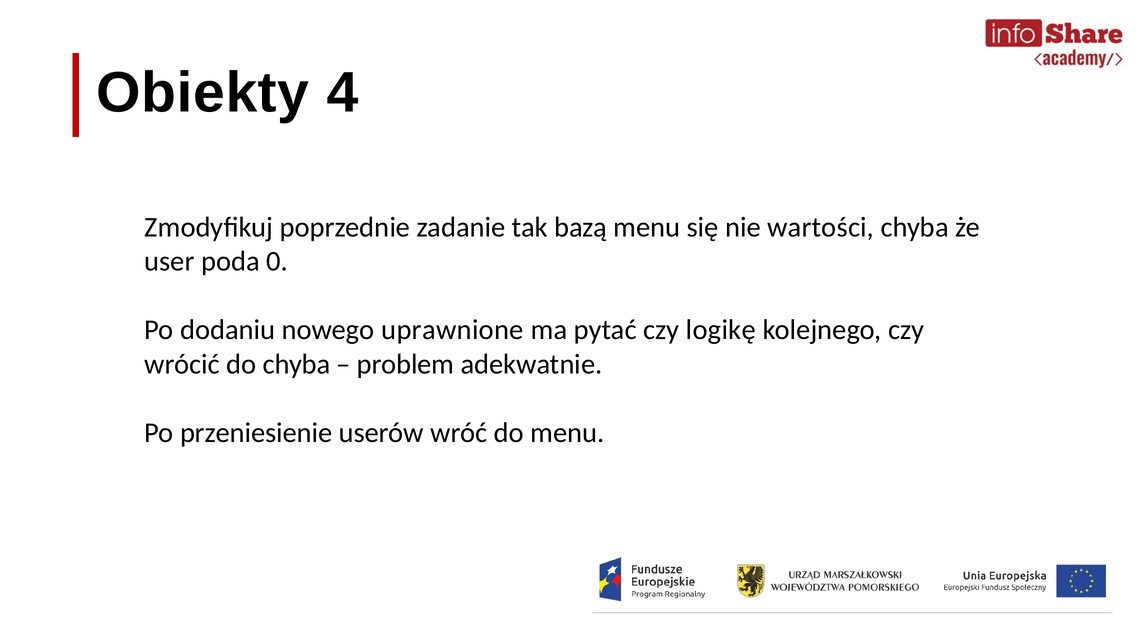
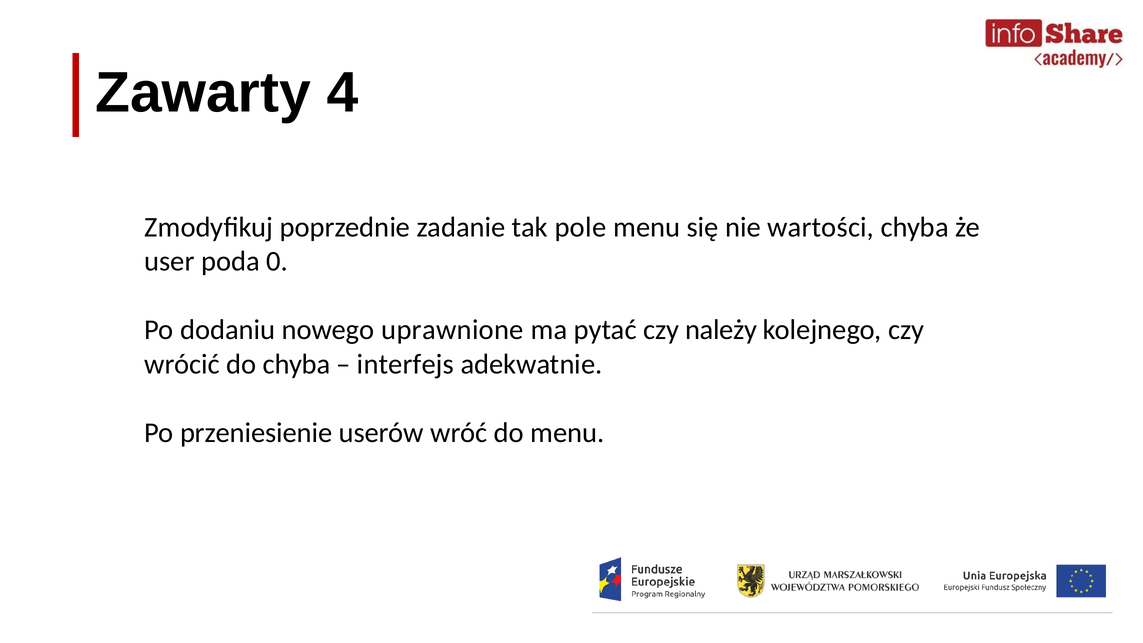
Obiekty: Obiekty -> Zawarty
bazą: bazą -> pole
logikę: logikę -> należy
problem: problem -> interfejs
